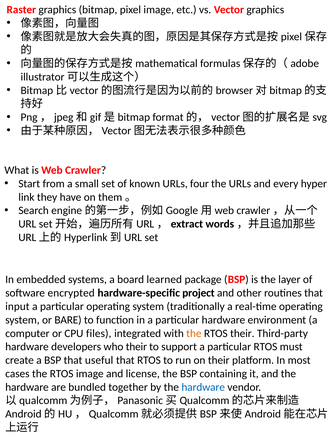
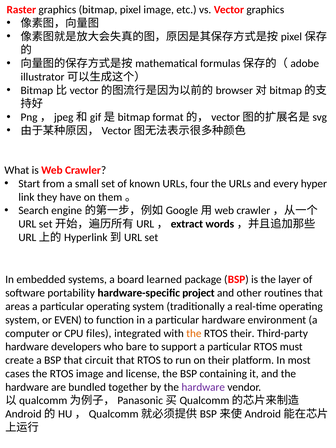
encrypted: encrypted -> portability
input: input -> areas
BARE: BARE -> EVEN
who their: their -> bare
useful: useful -> circuit
hardware at (203, 387) colour: blue -> purple
